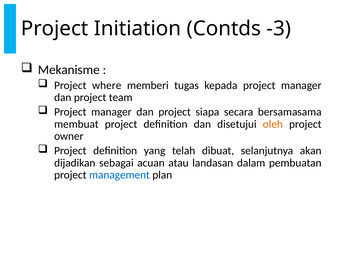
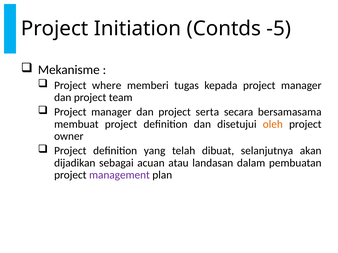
-3: -3 -> -5
siapa: siapa -> serta
management colour: blue -> purple
